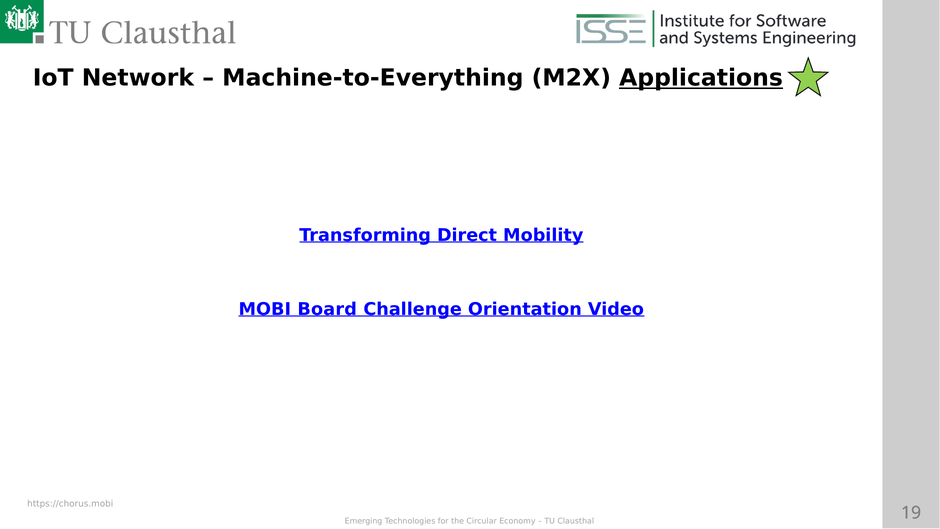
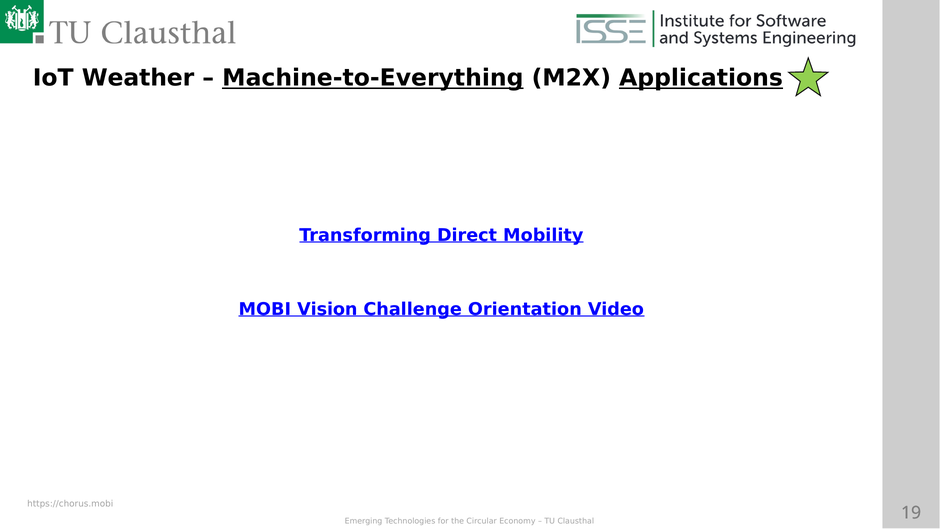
Network: Network -> Weather
Machine-to-Everything underline: none -> present
Board: Board -> Vision
